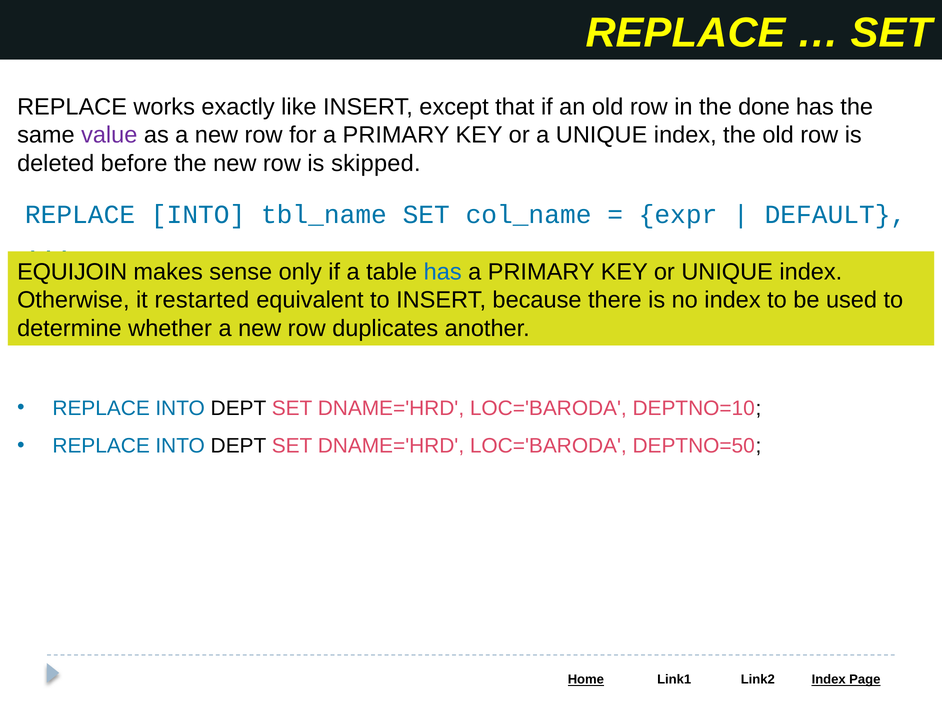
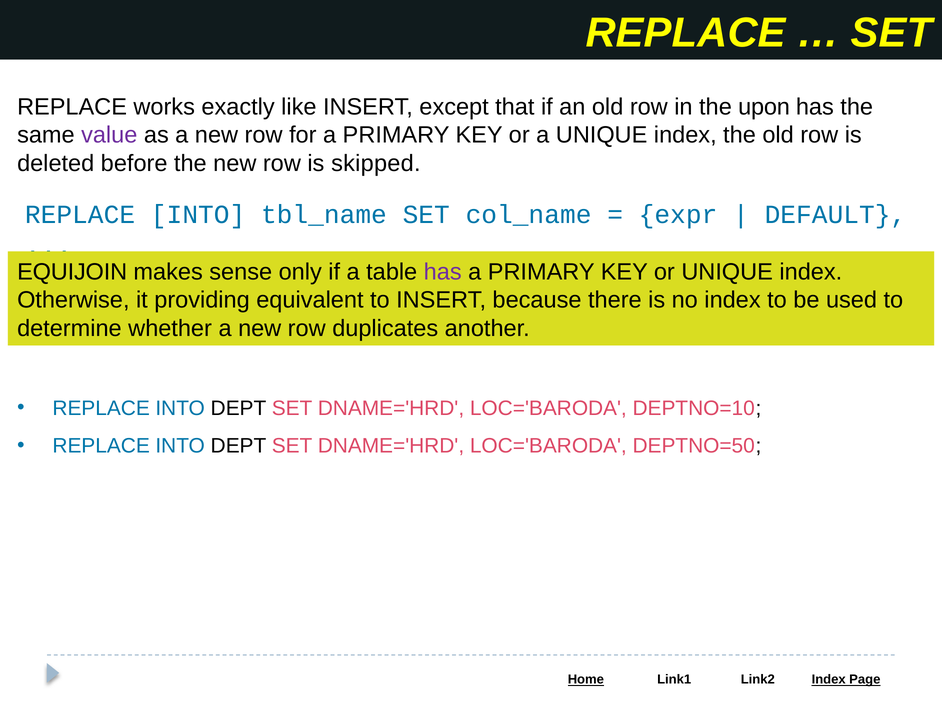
done: done -> upon
has at (443, 272) colour: blue -> purple
restarted: restarted -> providing
